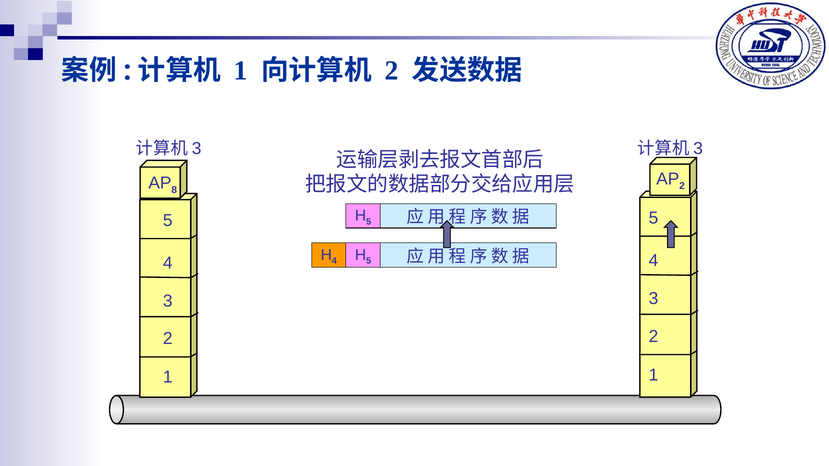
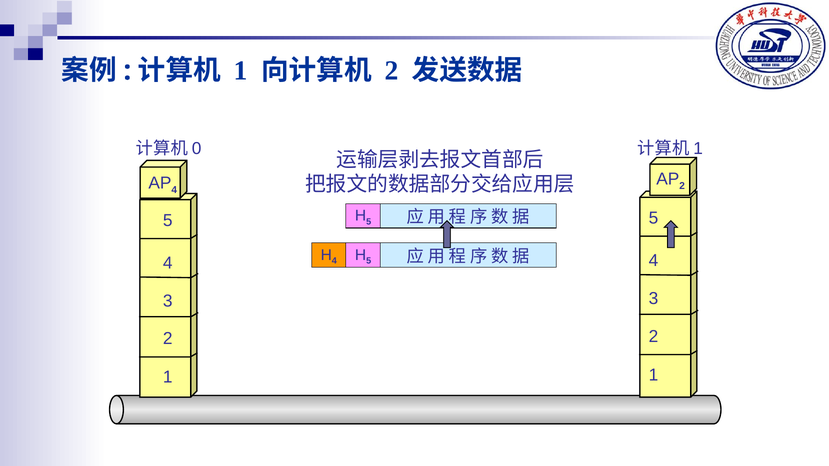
3 at (197, 149): 3 -> 0
3 at (698, 149): 3 -> 1
8 at (174, 190): 8 -> 4
